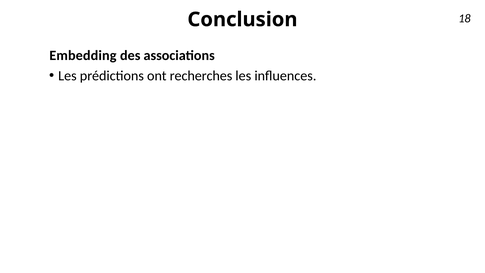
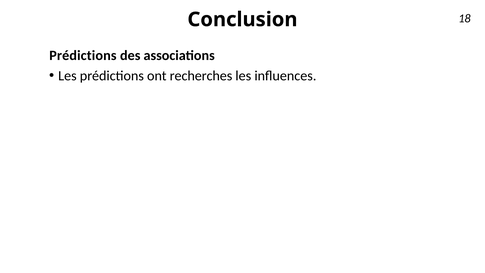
Embedding at (83, 55): Embedding -> Prédictions
